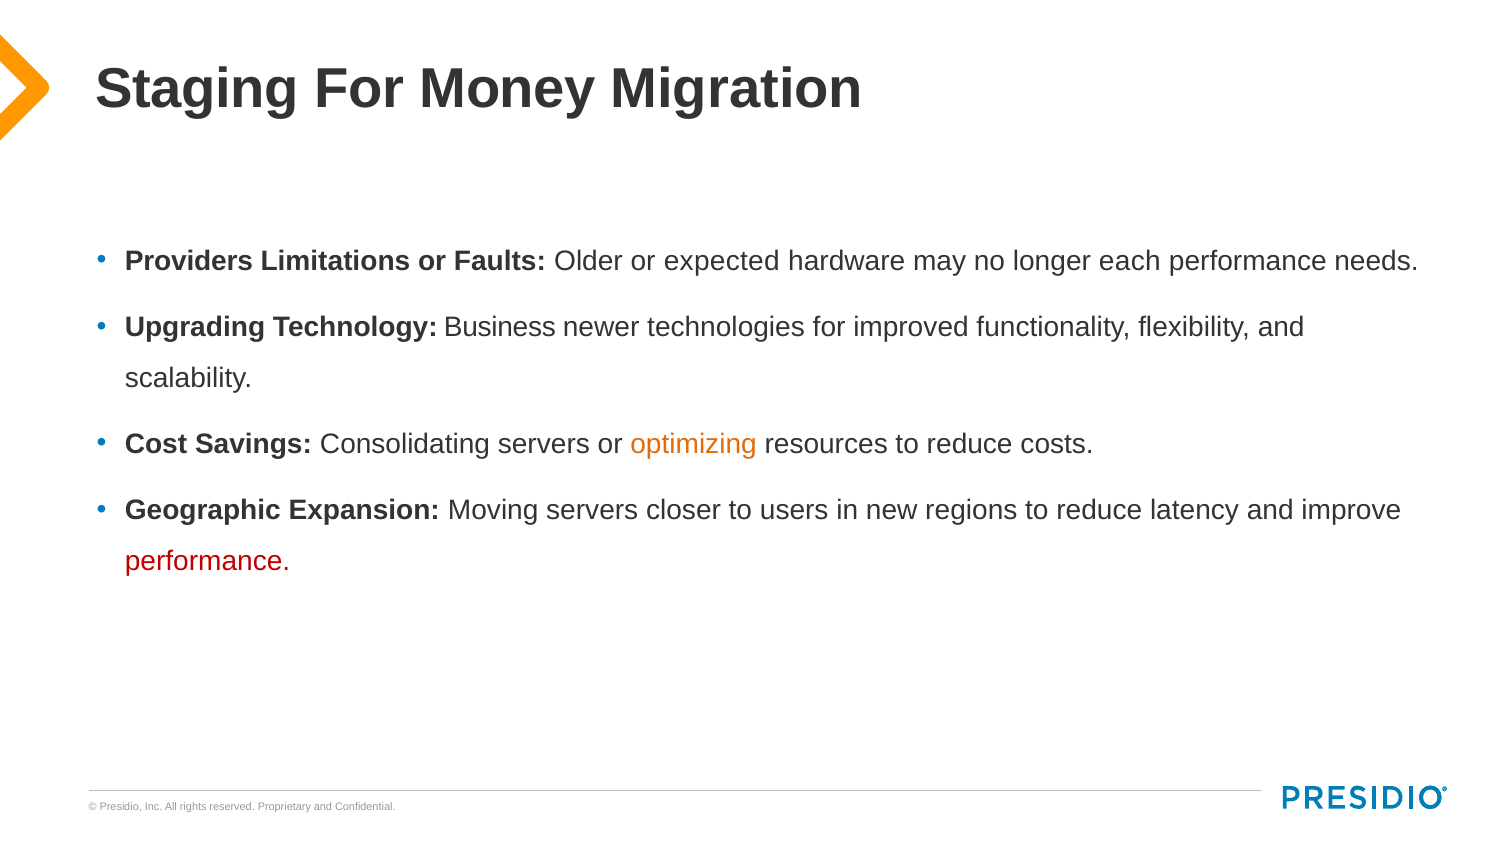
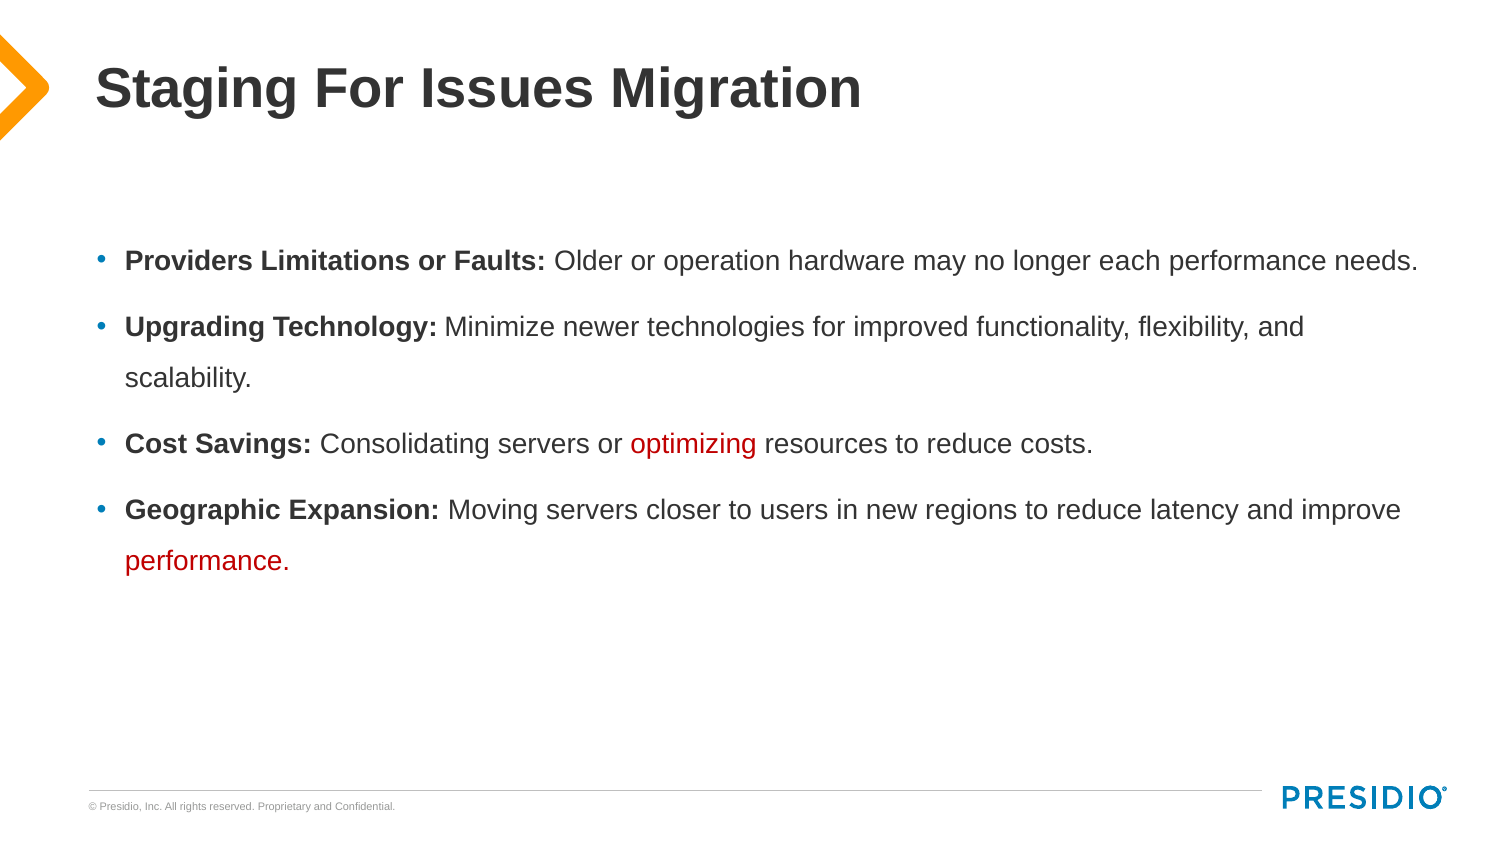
Money: Money -> Issues
expected: expected -> operation
Business: Business -> Minimize
optimizing colour: orange -> red
